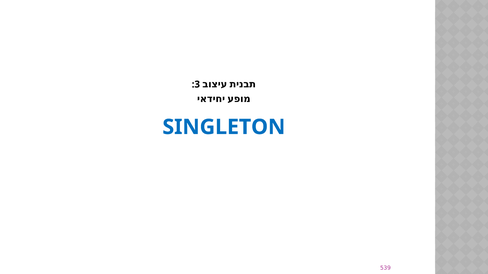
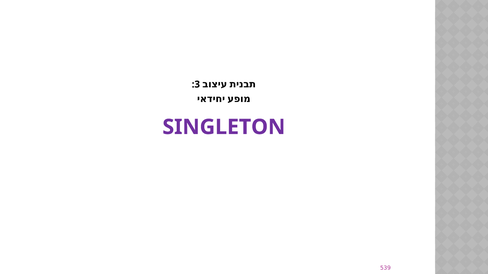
SINGLETON colour: blue -> purple
